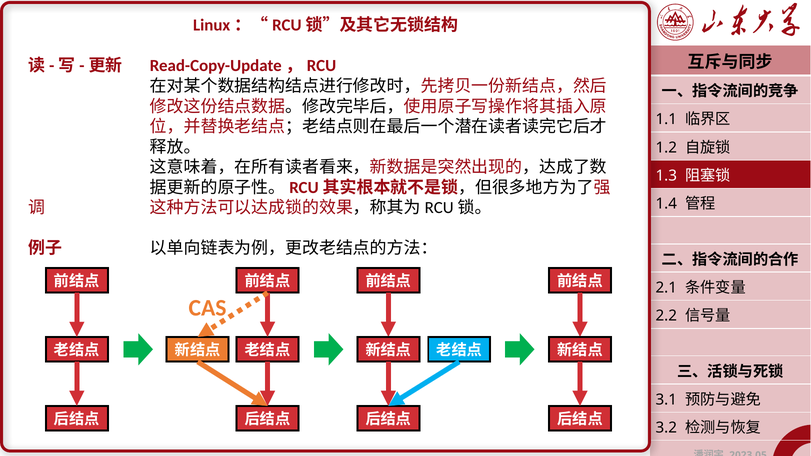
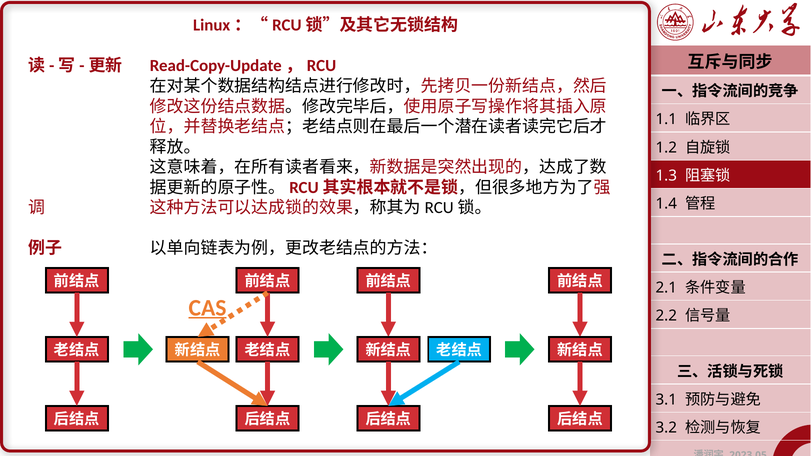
CAS underline: none -> present
